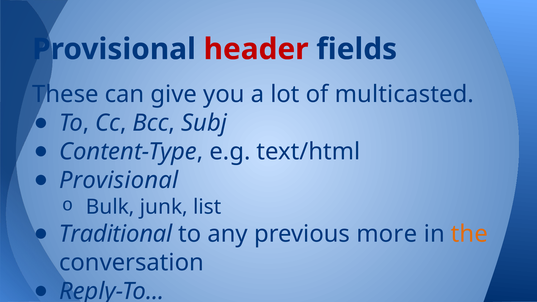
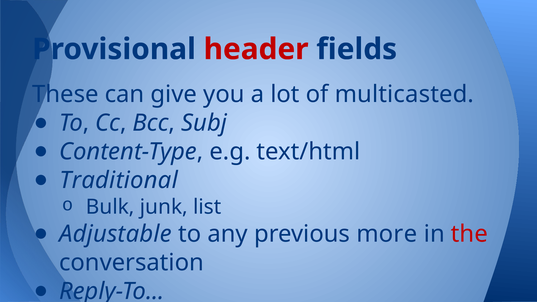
Provisional at (119, 180): Provisional -> Traditional
Traditional: Traditional -> Adjustable
the colour: orange -> red
